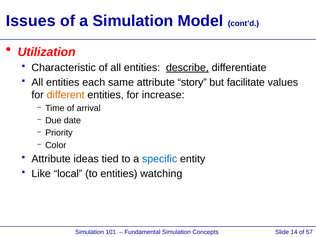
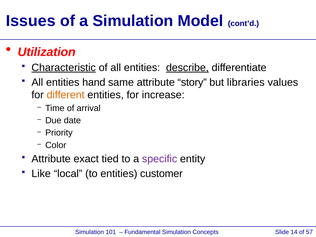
Characteristic underline: none -> present
each: each -> hand
facilitate: facilitate -> libraries
ideas: ideas -> exact
specific colour: blue -> purple
watching: watching -> customer
